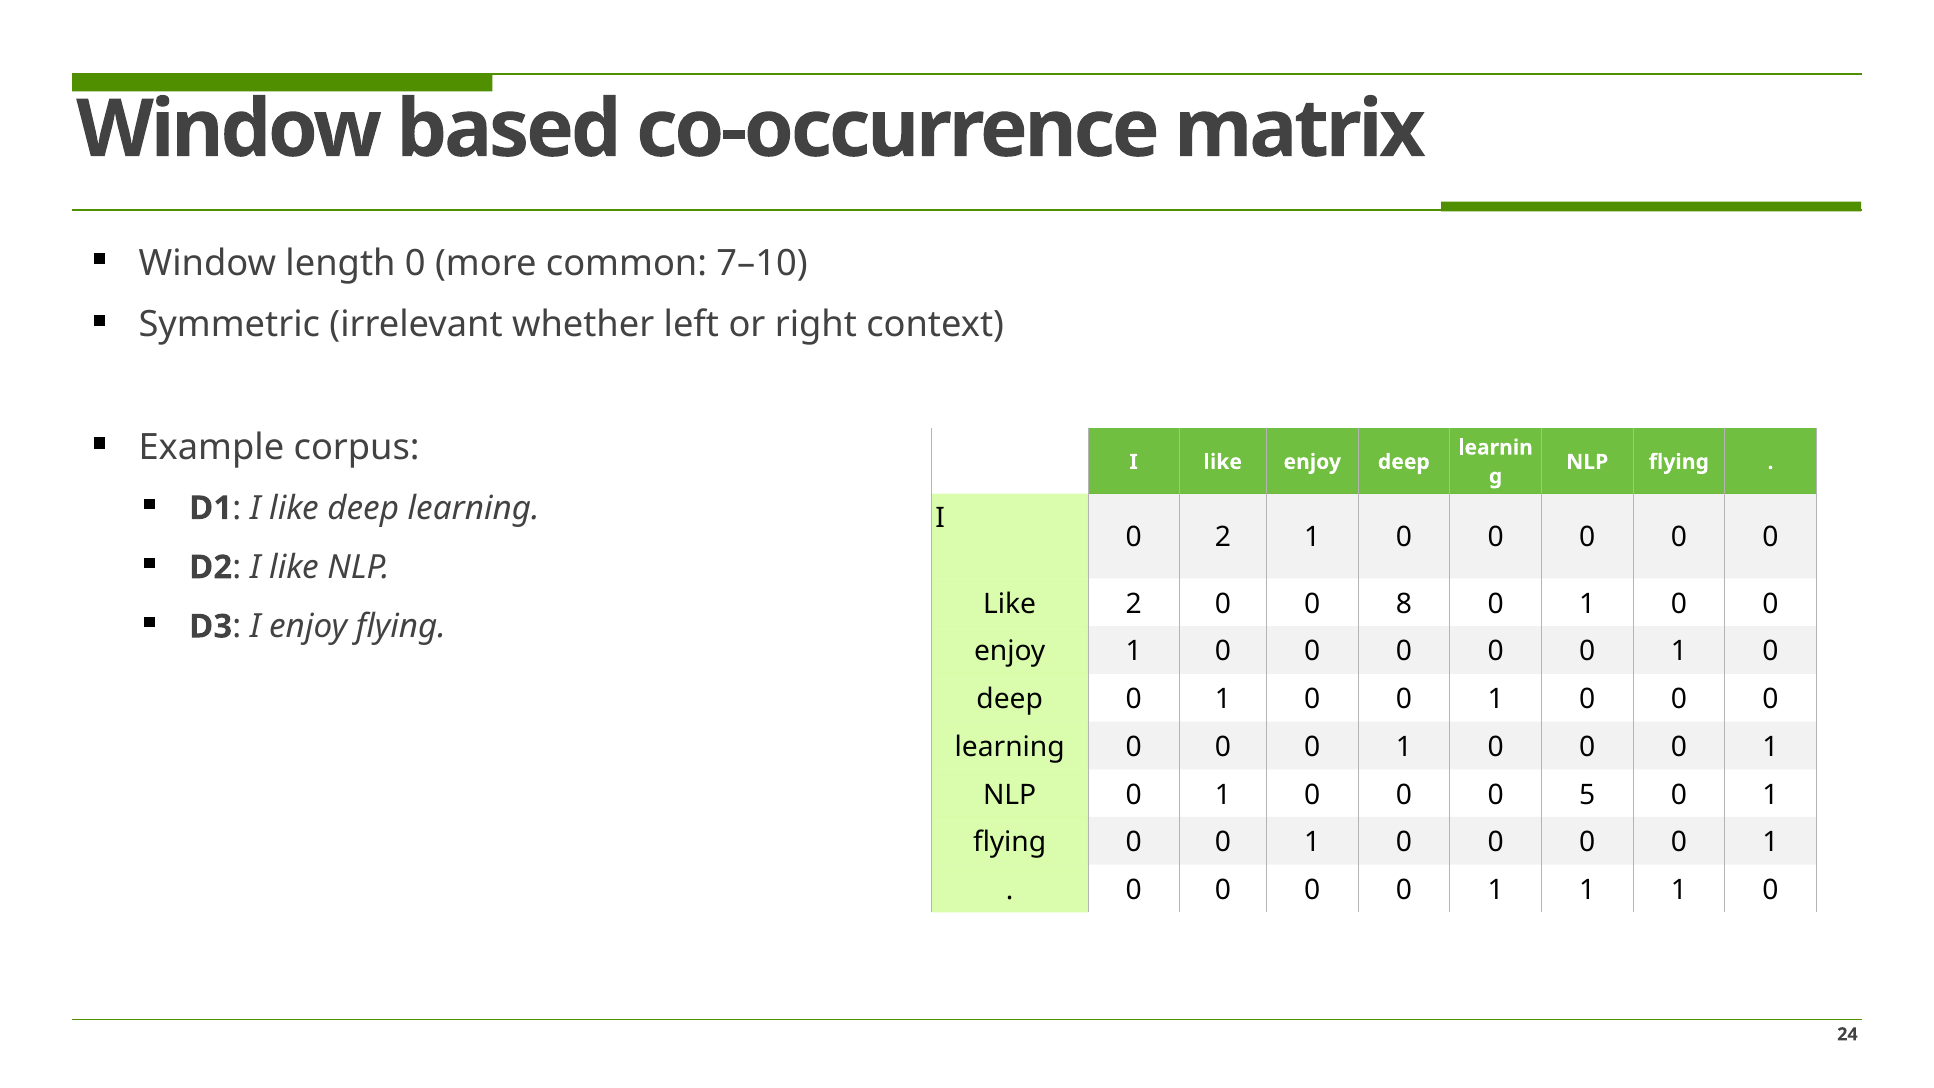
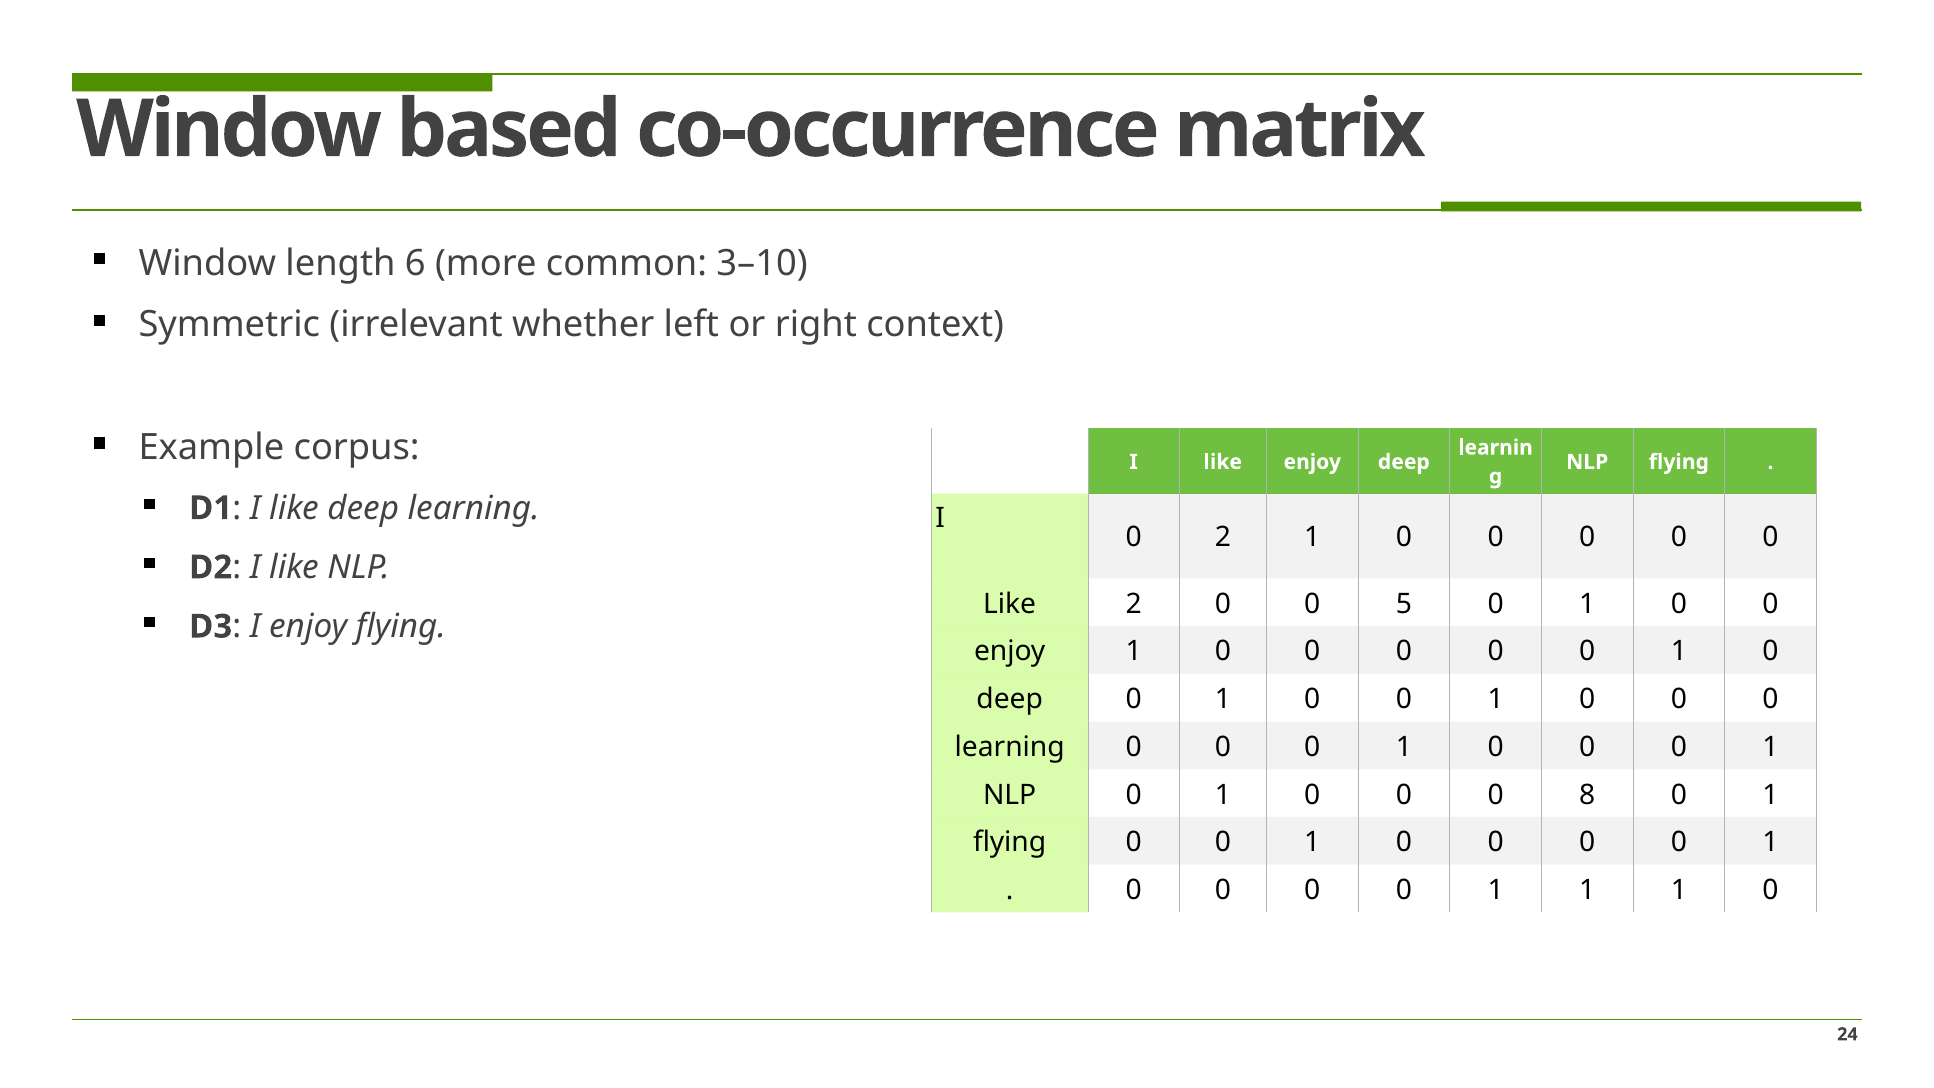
length 0: 0 -> 6
7–10: 7–10 -> 3–10
8: 8 -> 5
5: 5 -> 8
